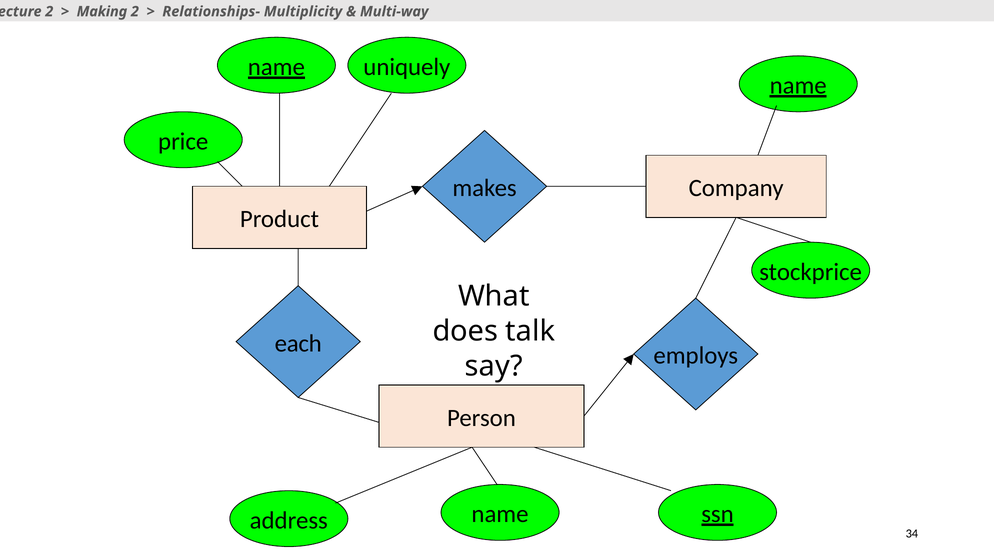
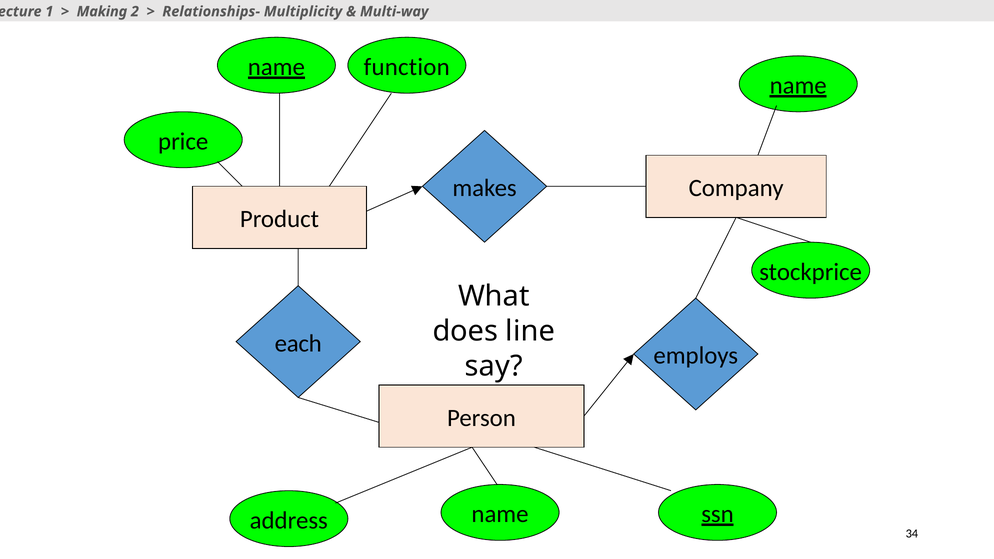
2 at (49, 12): 2 -> 1
uniquely: uniquely -> function
talk: talk -> line
